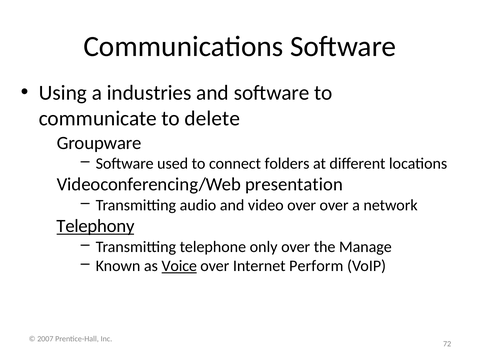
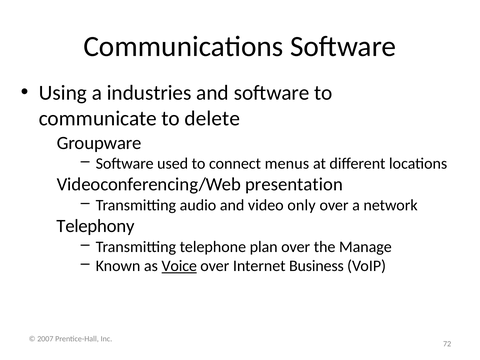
folders: folders -> menus
video over: over -> only
Telephony underline: present -> none
only: only -> plan
Perform: Perform -> Business
